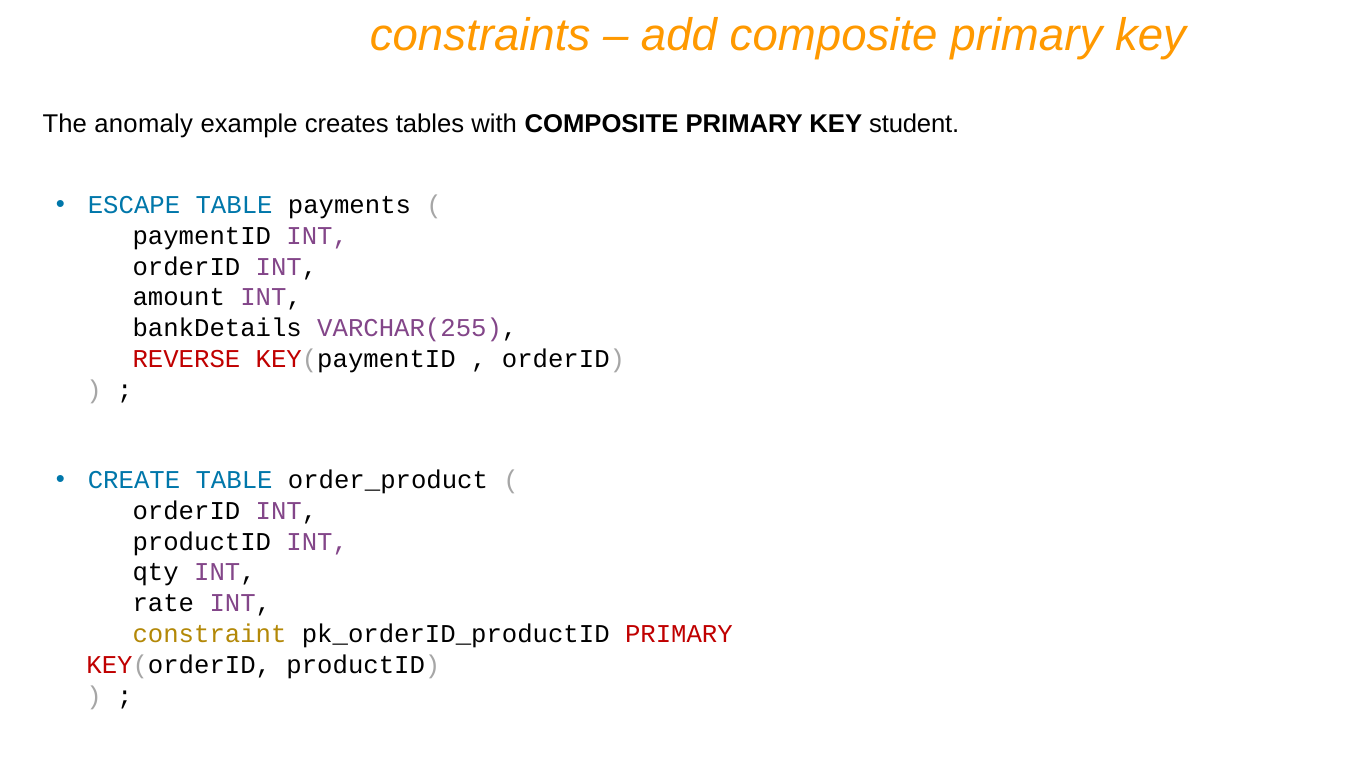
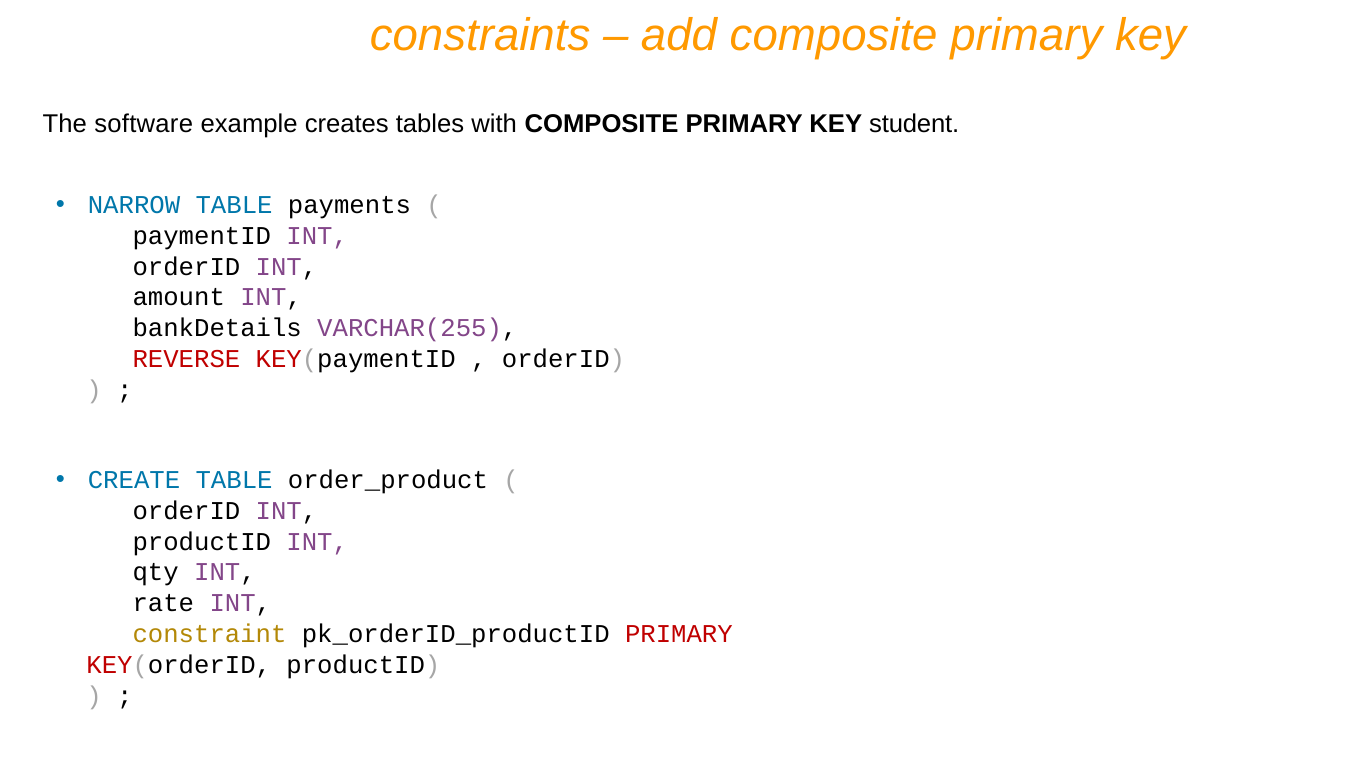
anomaly: anomaly -> software
ESCAPE: ESCAPE -> NARROW
